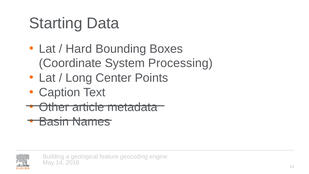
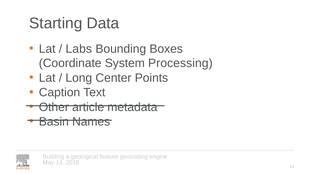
Hard: Hard -> Labs
